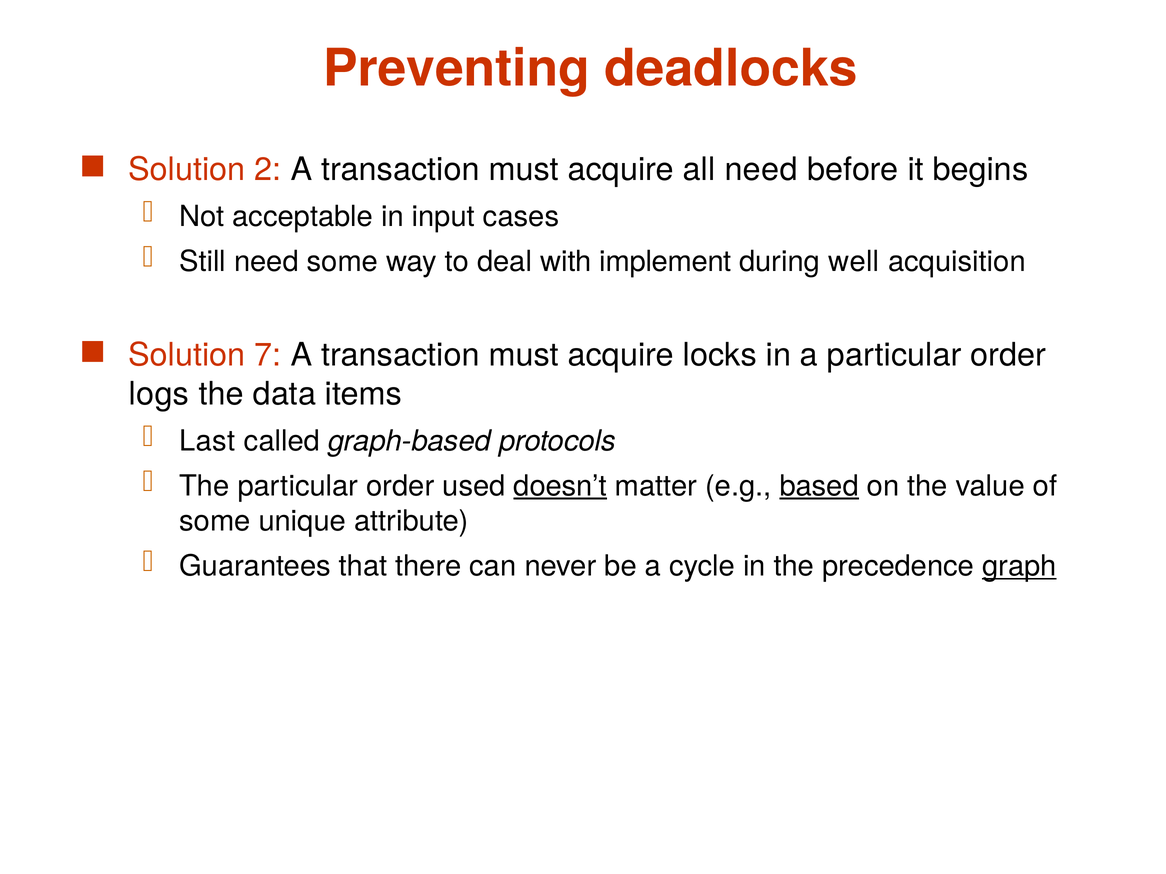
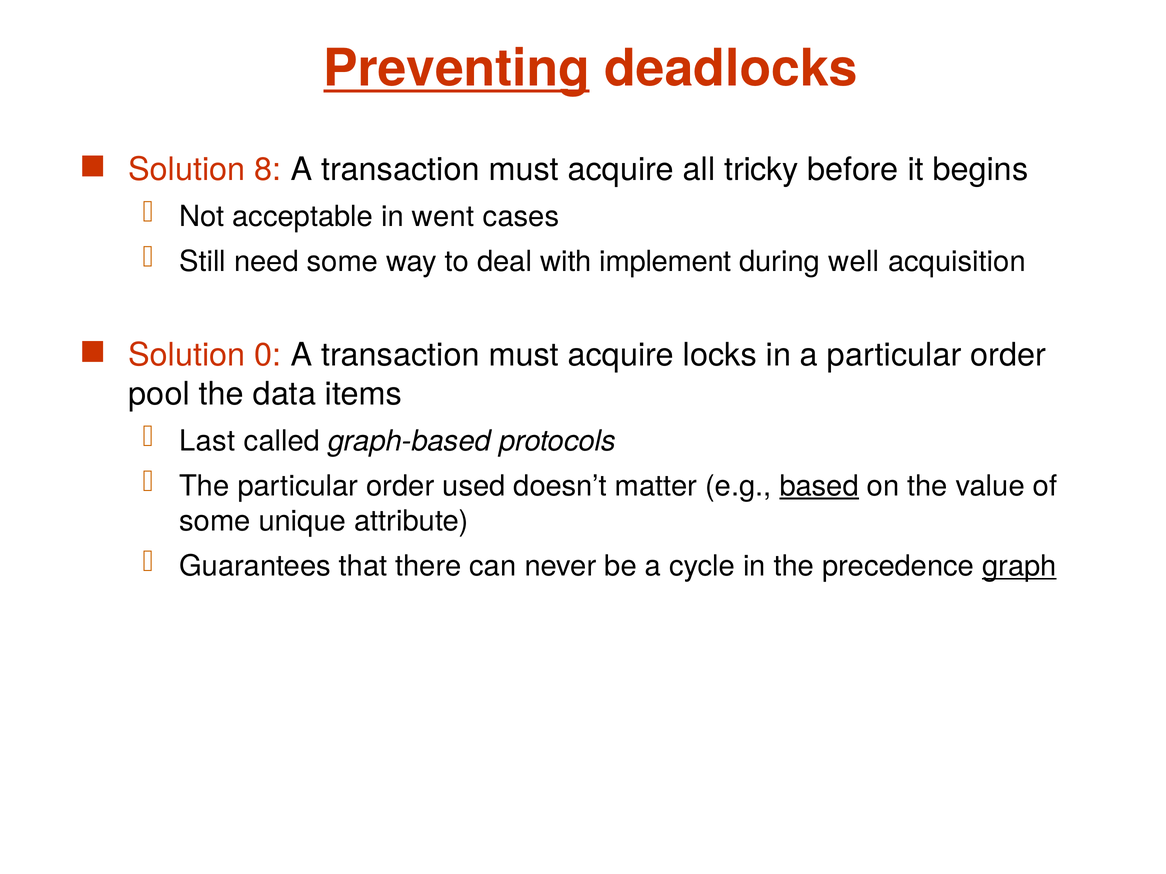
Preventing underline: none -> present
2: 2 -> 8
all need: need -> tricky
input: input -> went
7: 7 -> 0
logs: logs -> pool
doesn’t underline: present -> none
